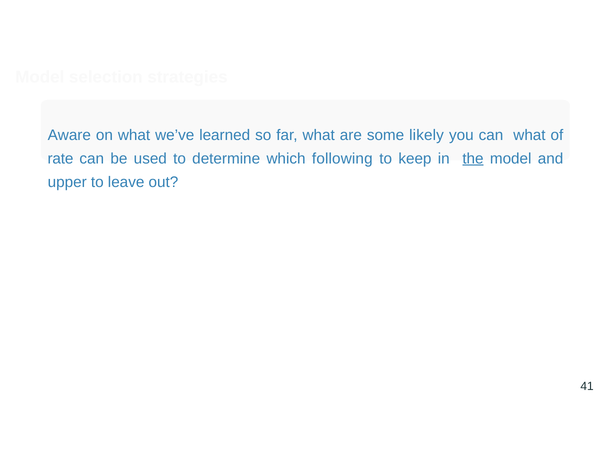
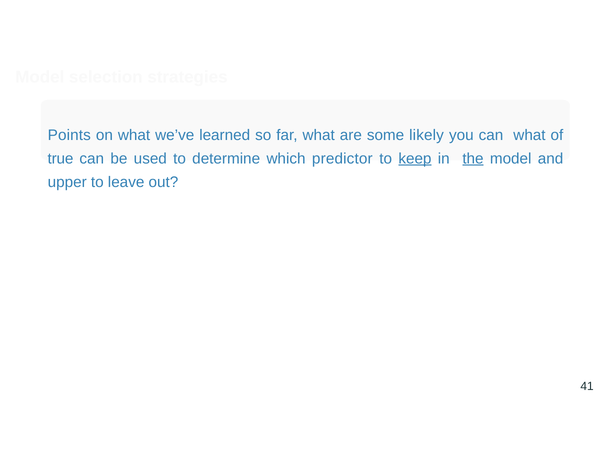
Aware: Aware -> Points
rate: rate -> true
following: following -> predictor
keep underline: none -> present
